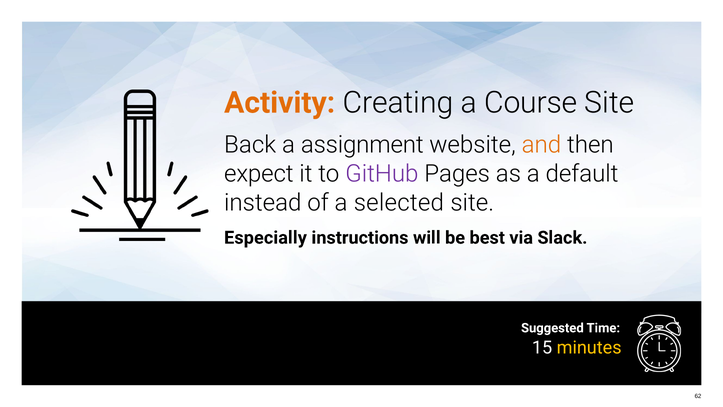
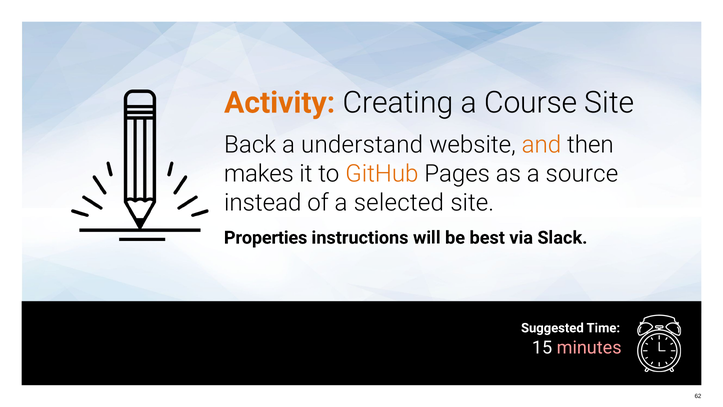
assignment: assignment -> understand
expect: expect -> makes
GitHub colour: purple -> orange
default: default -> source
Especially: Especially -> Properties
minutes colour: yellow -> pink
